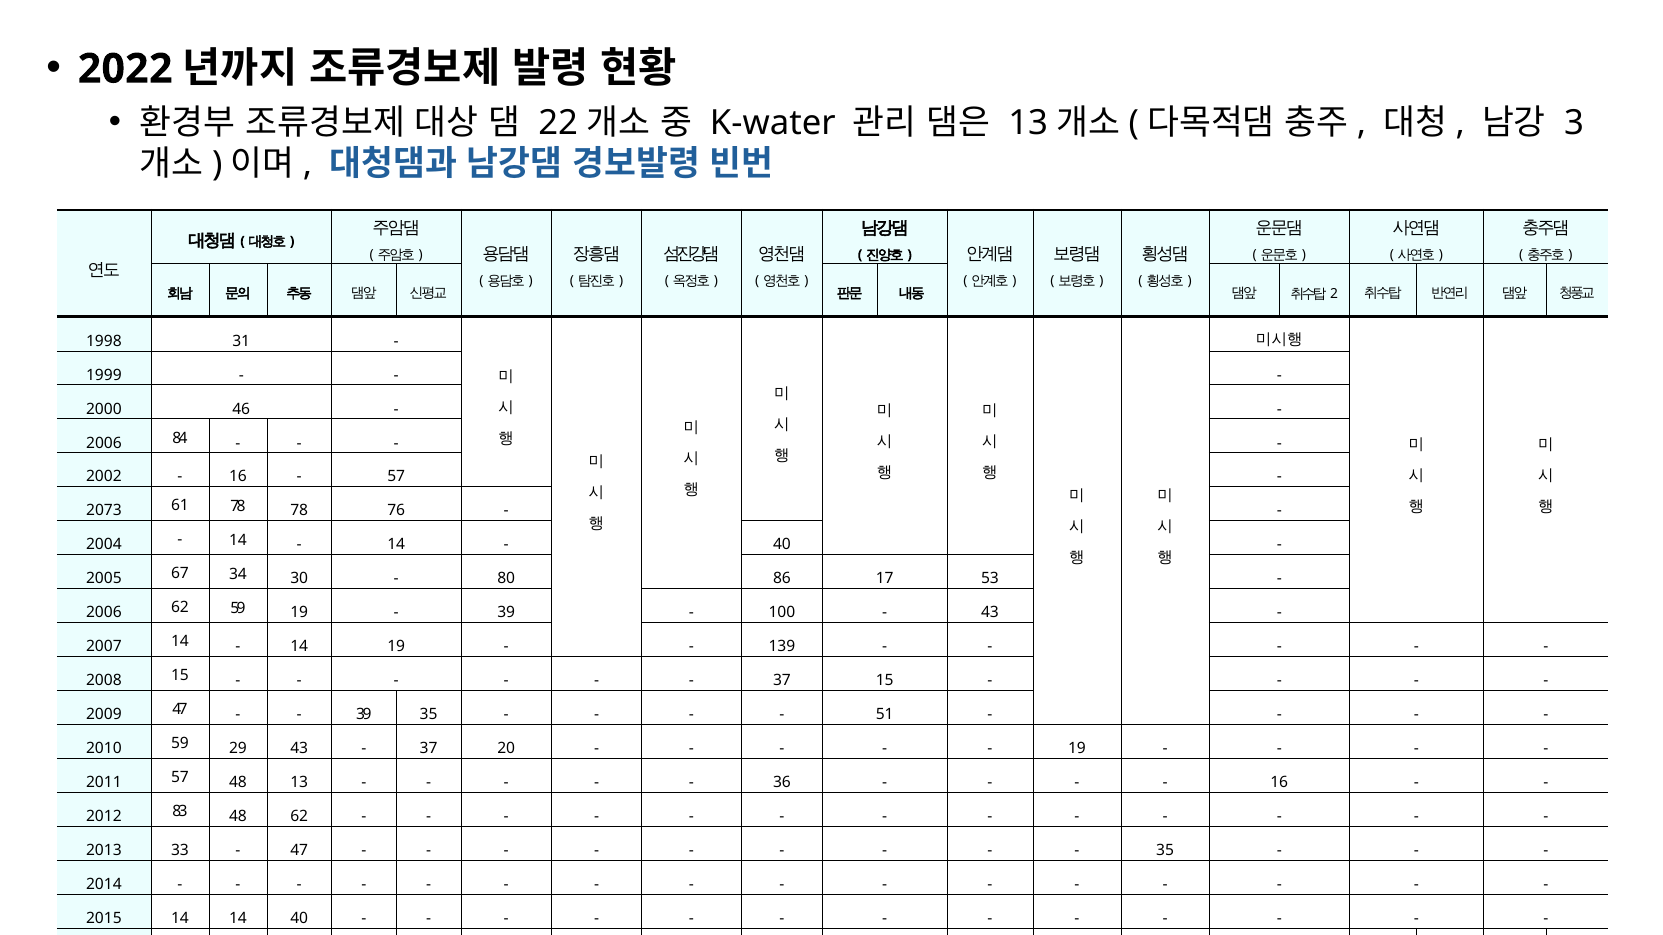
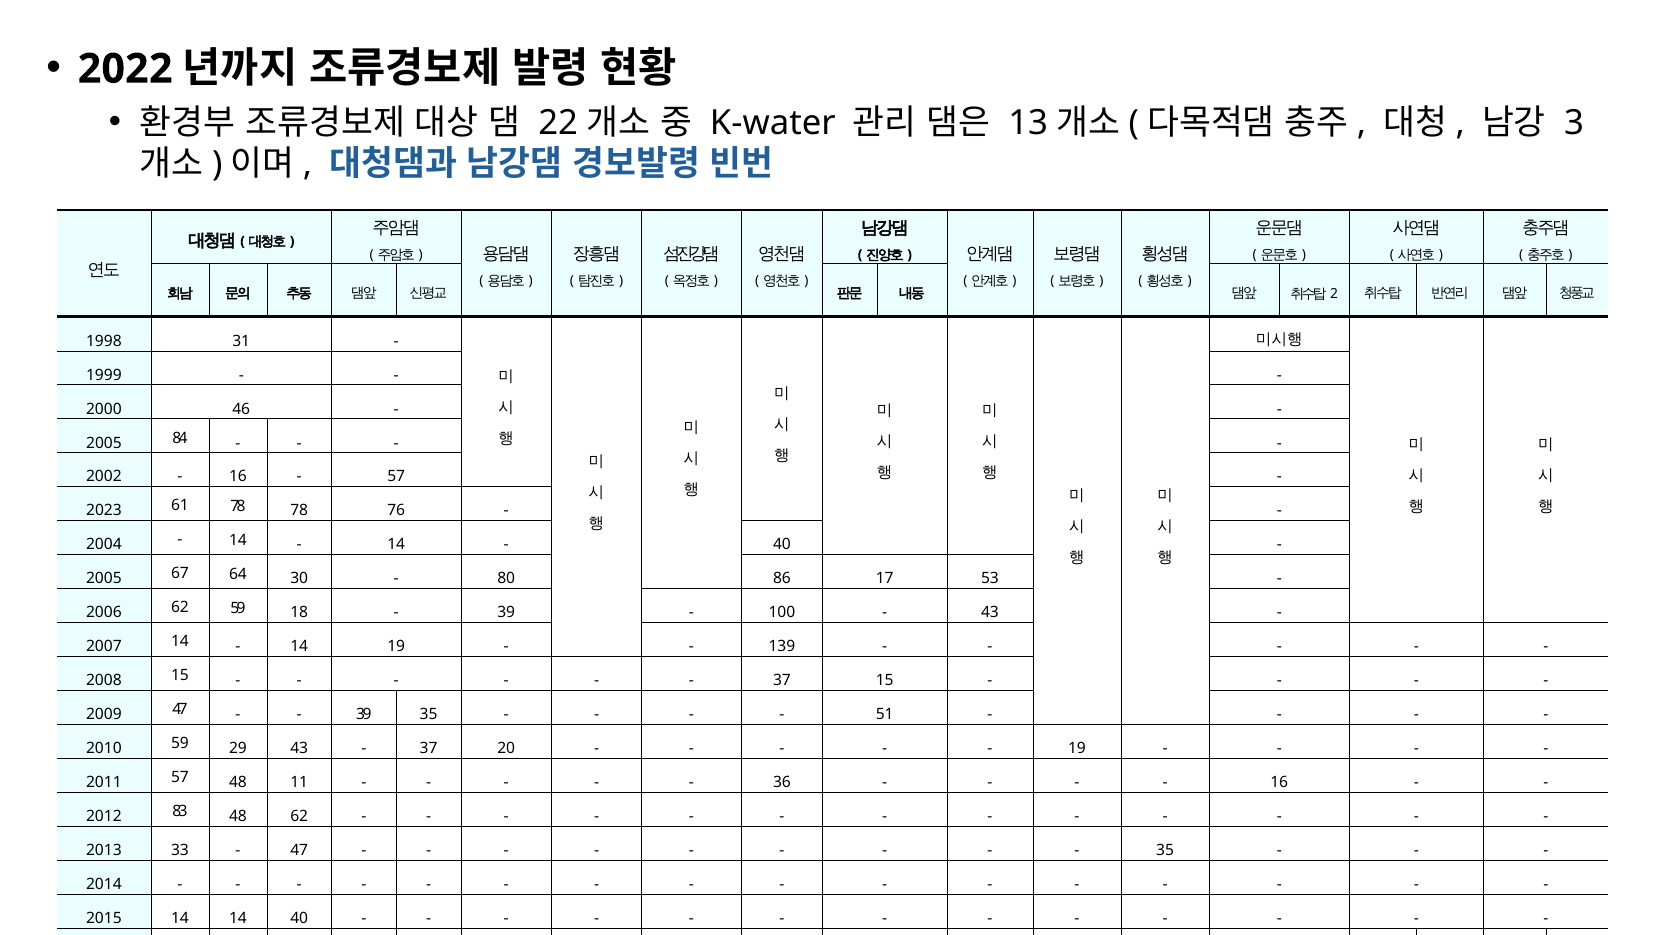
2006 at (104, 443): 2006 -> 2005
2073: 2073 -> 2023
67 34: 34 -> 64
59 19: 19 -> 18
48 13: 13 -> 11
